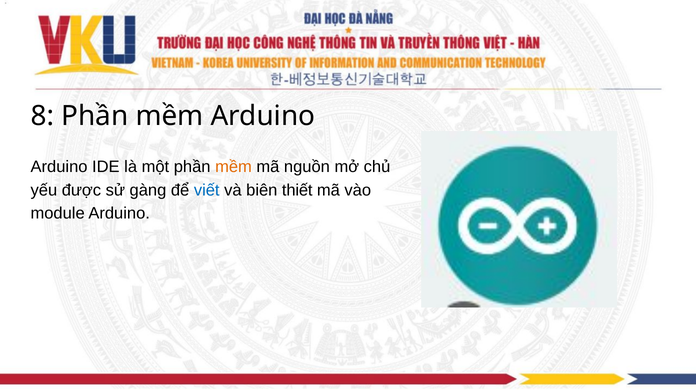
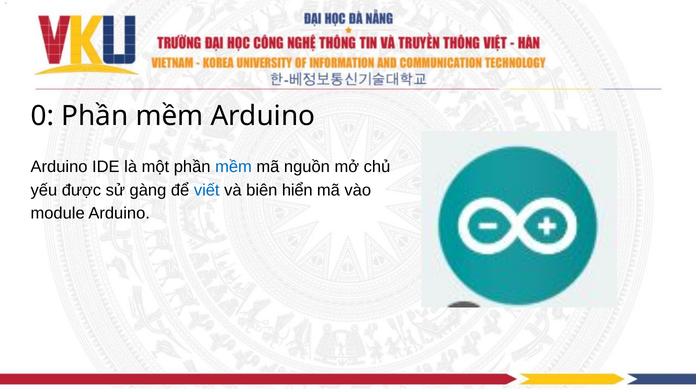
8: 8 -> 0
mềm at (234, 167) colour: orange -> blue
thiết: thiết -> hiển
